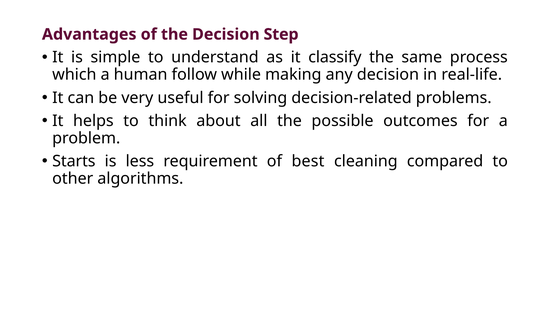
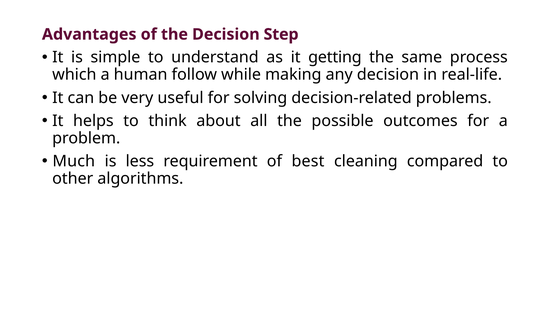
classify: classify -> getting
Starts: Starts -> Much
